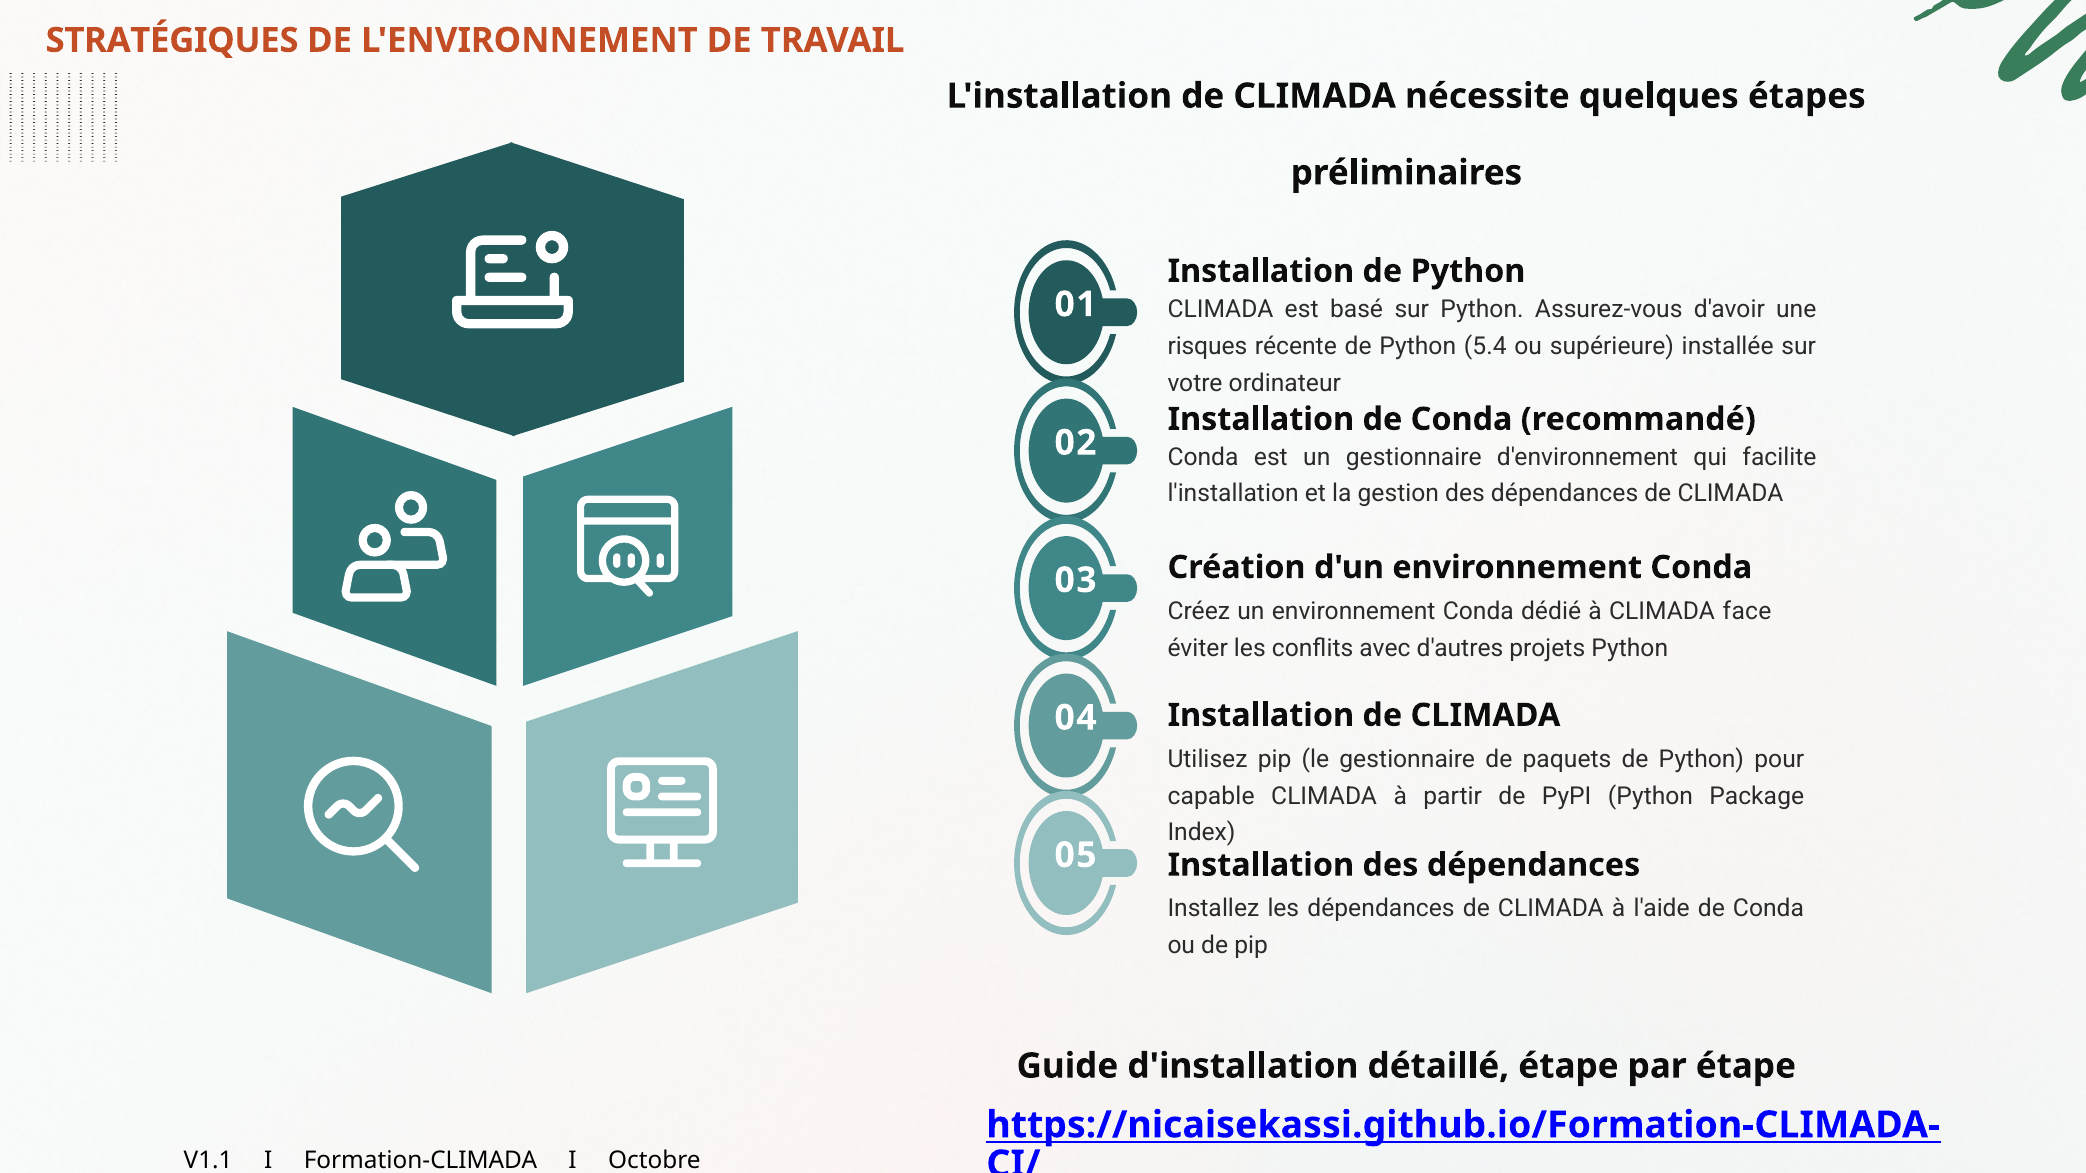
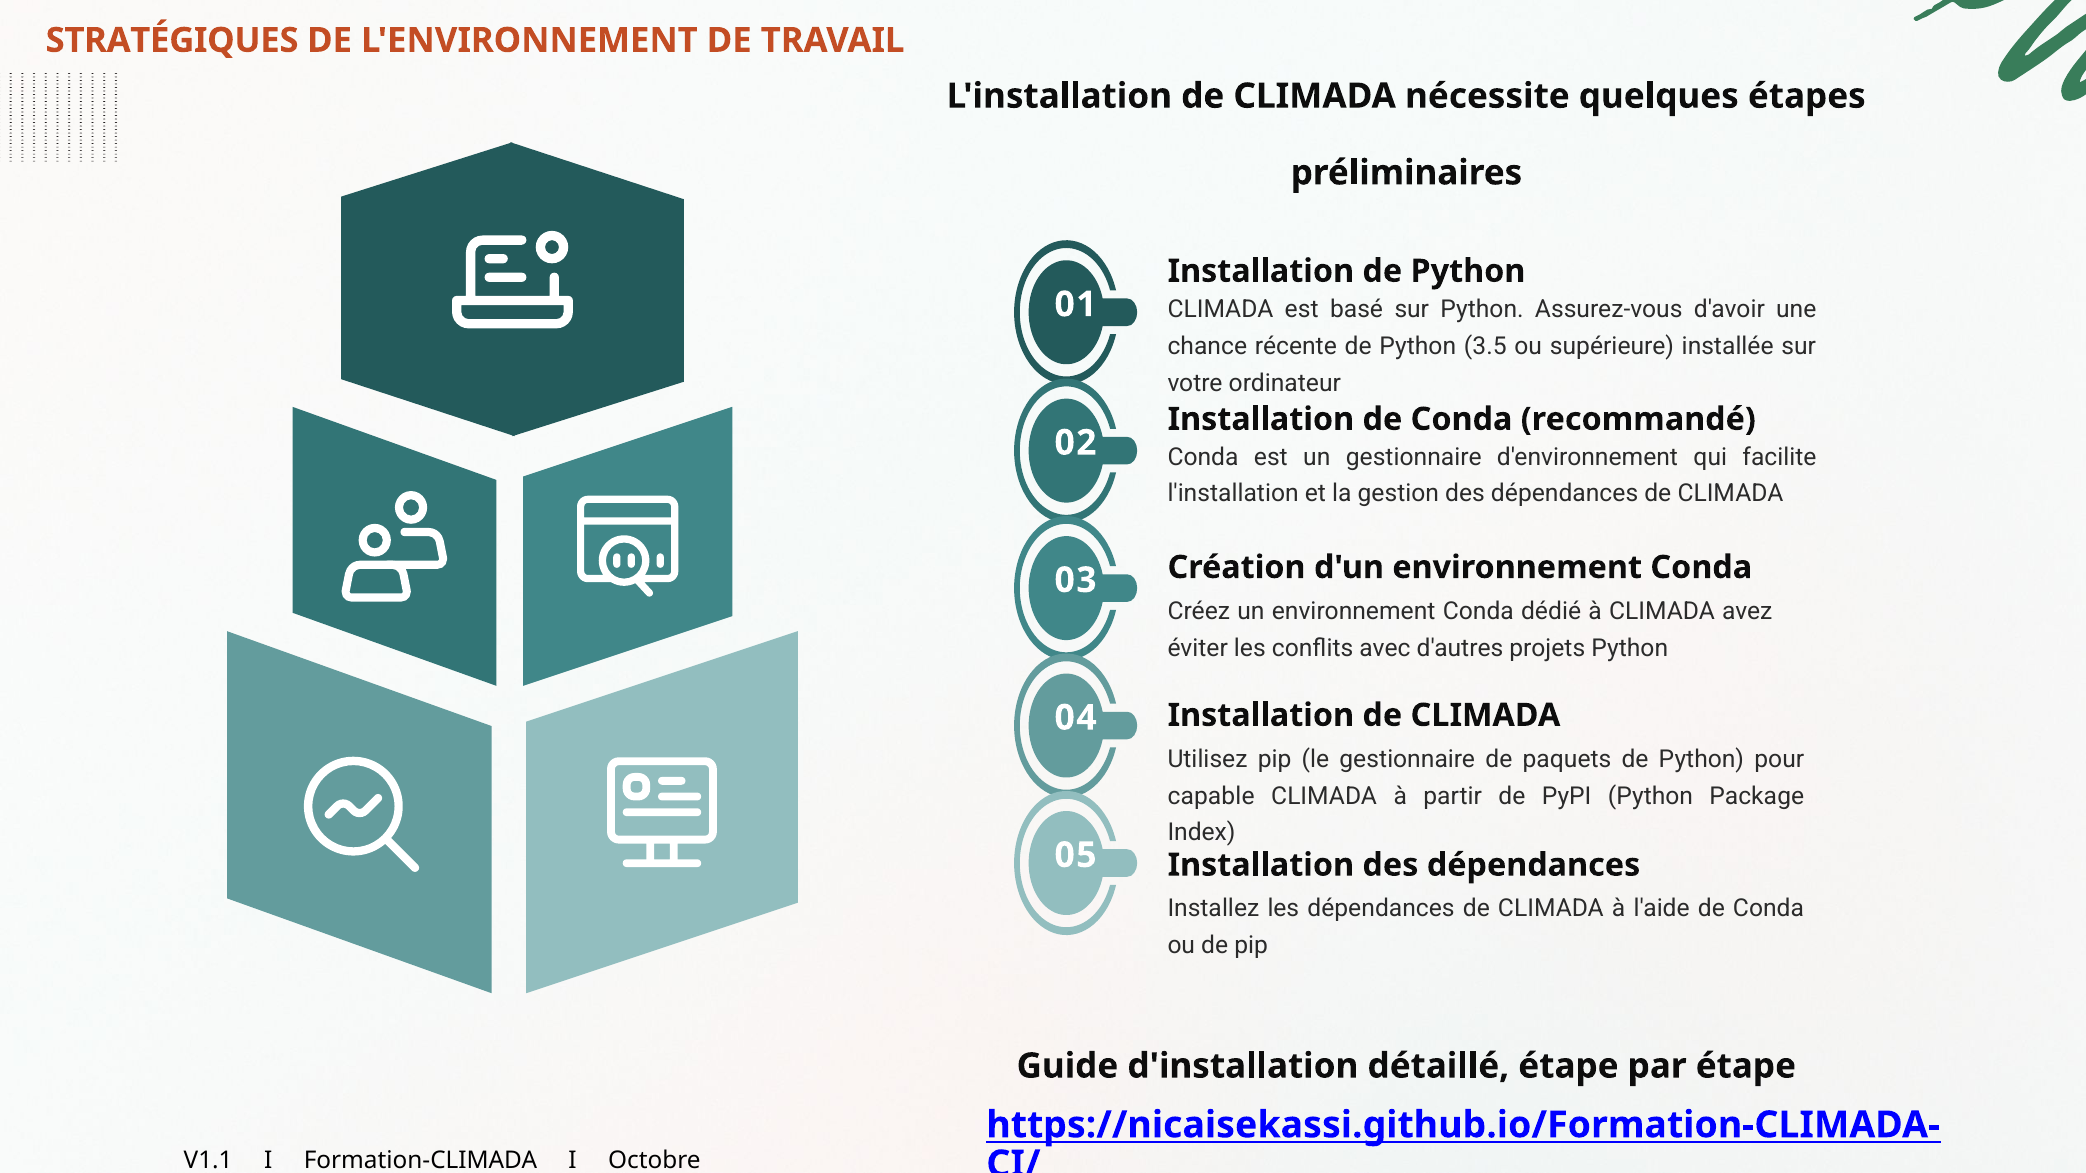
risques: risques -> chance
5.4: 5.4 -> 3.5
face: face -> avez
